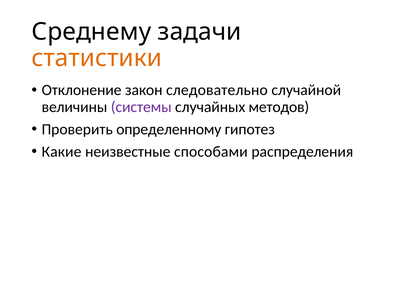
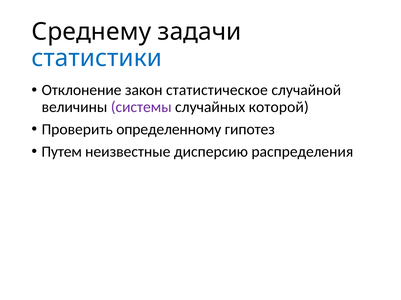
статистики colour: orange -> blue
следовательно: следовательно -> статистическое
методов: методов -> которой
Какие: Какие -> Путем
способами: способами -> дисперсию
